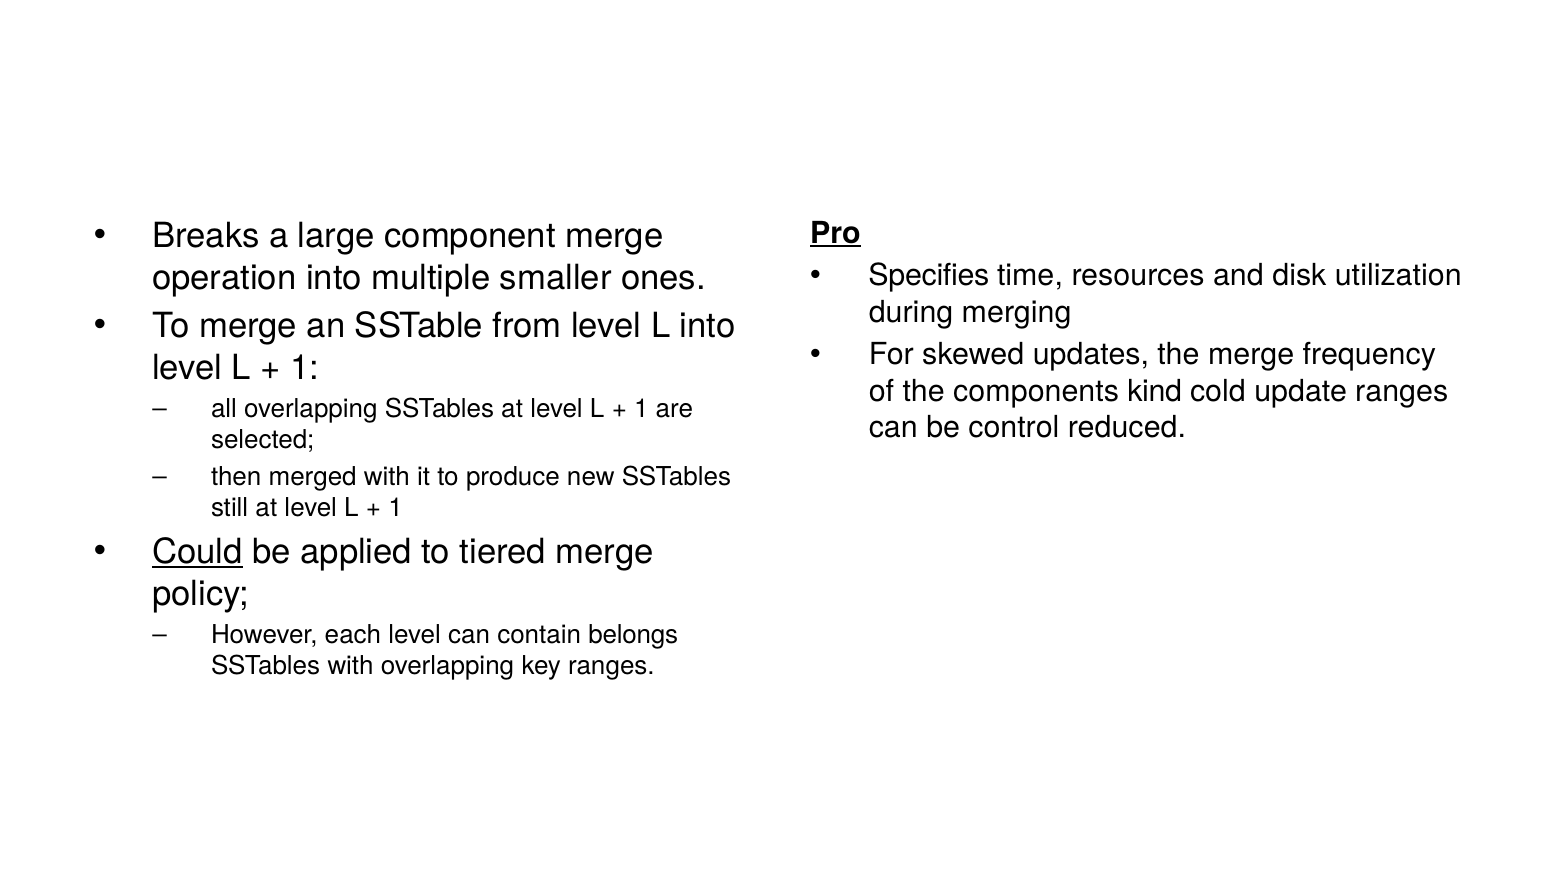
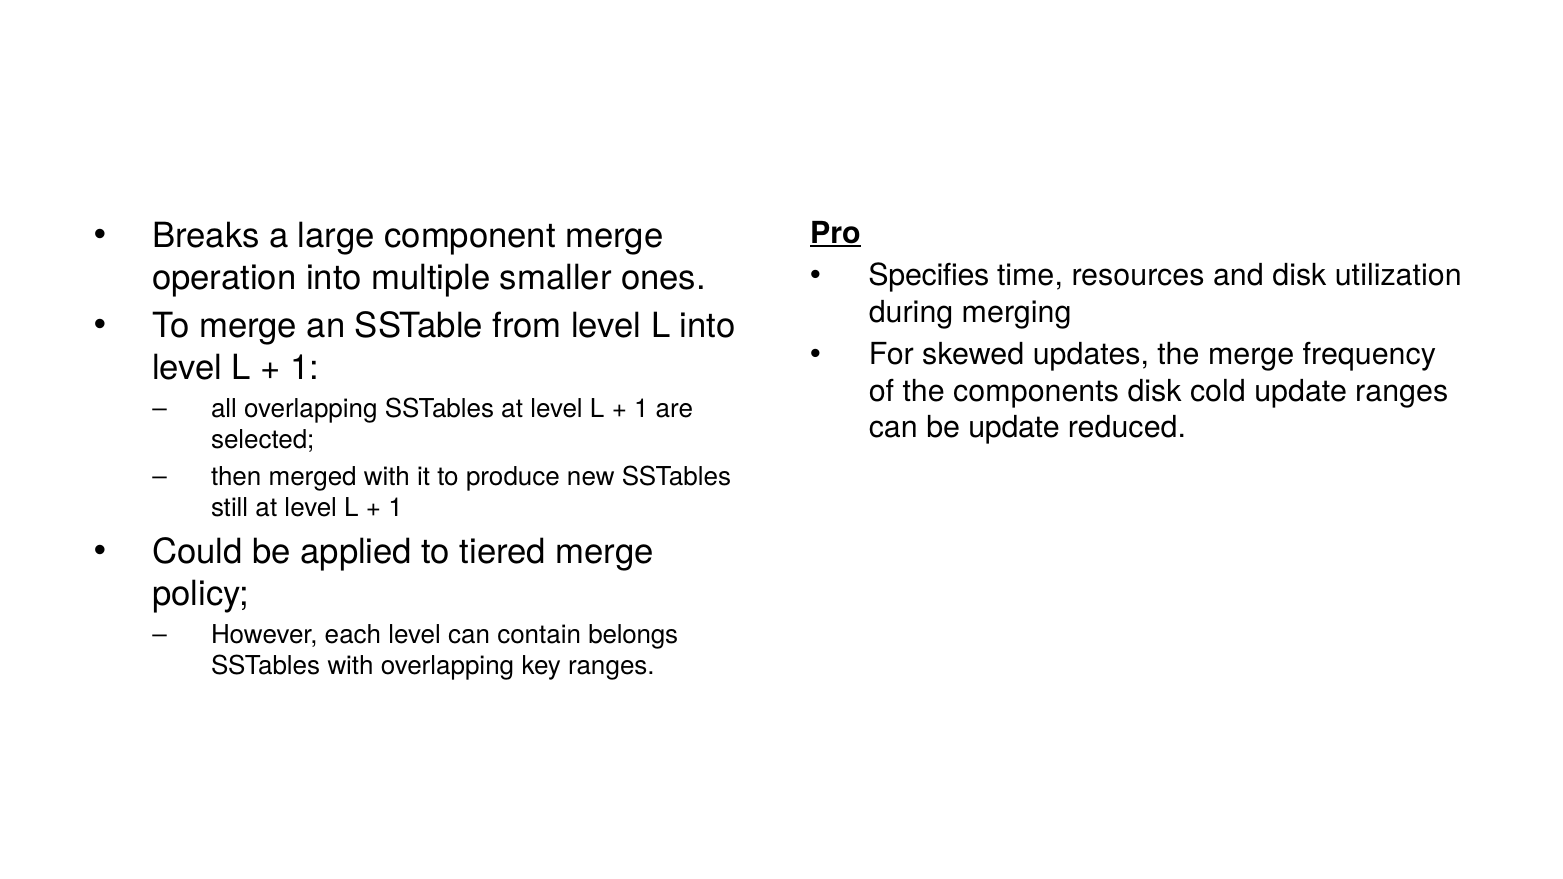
components kind: kind -> disk
be control: control -> update
Could underline: present -> none
